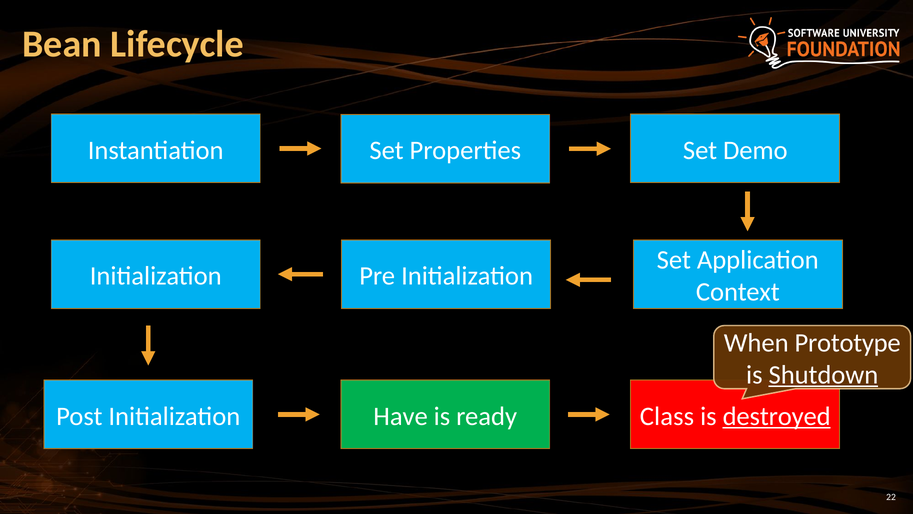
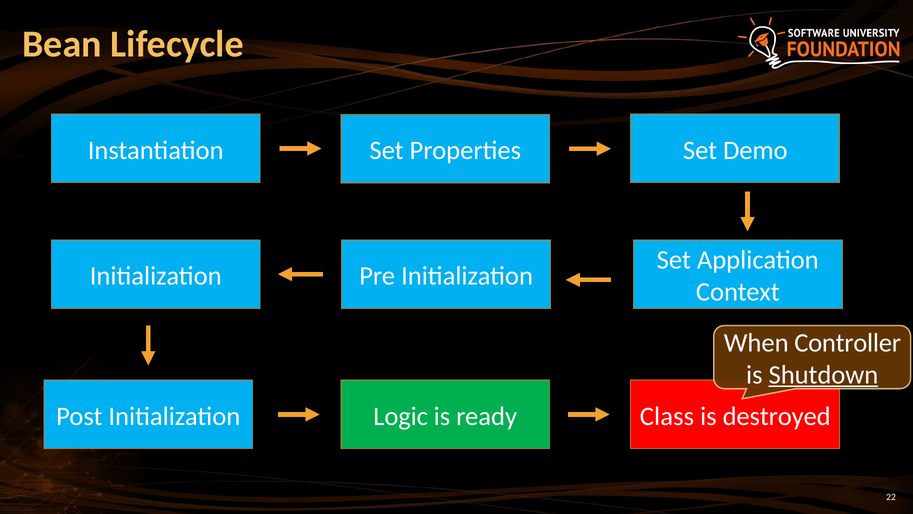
Prototype: Prototype -> Controller
Have: Have -> Logic
destroyed underline: present -> none
